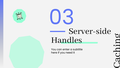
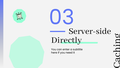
Handles: Handles -> Directly
